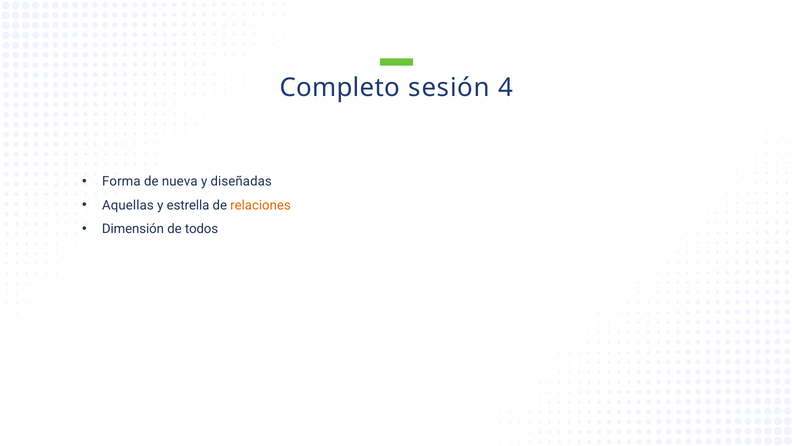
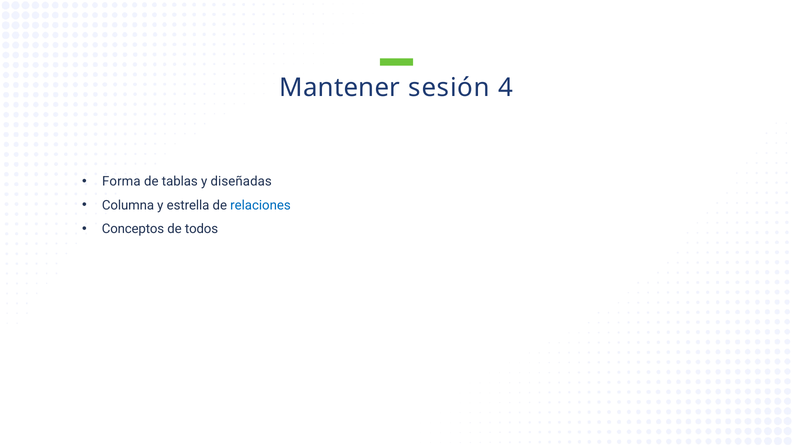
Completo: Completo -> Mantener
nueva: nueva -> tablas
Aquellas: Aquellas -> Columna
relaciones colour: orange -> blue
Dimensión: Dimensión -> Conceptos
